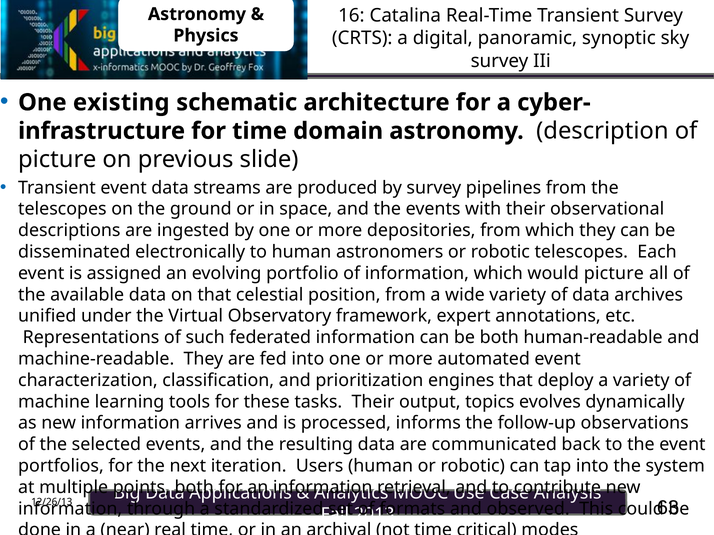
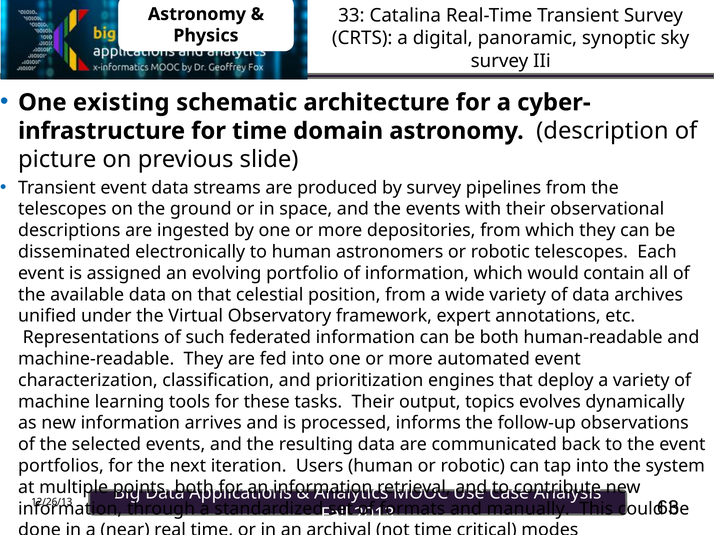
16: 16 -> 33
would picture: picture -> contain
observed: observed -> manually
